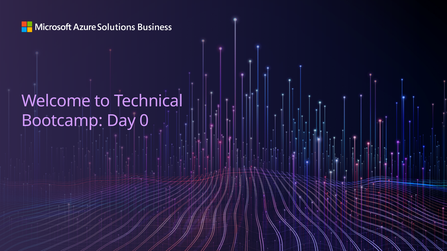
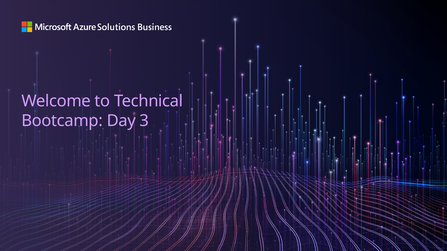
0: 0 -> 3
